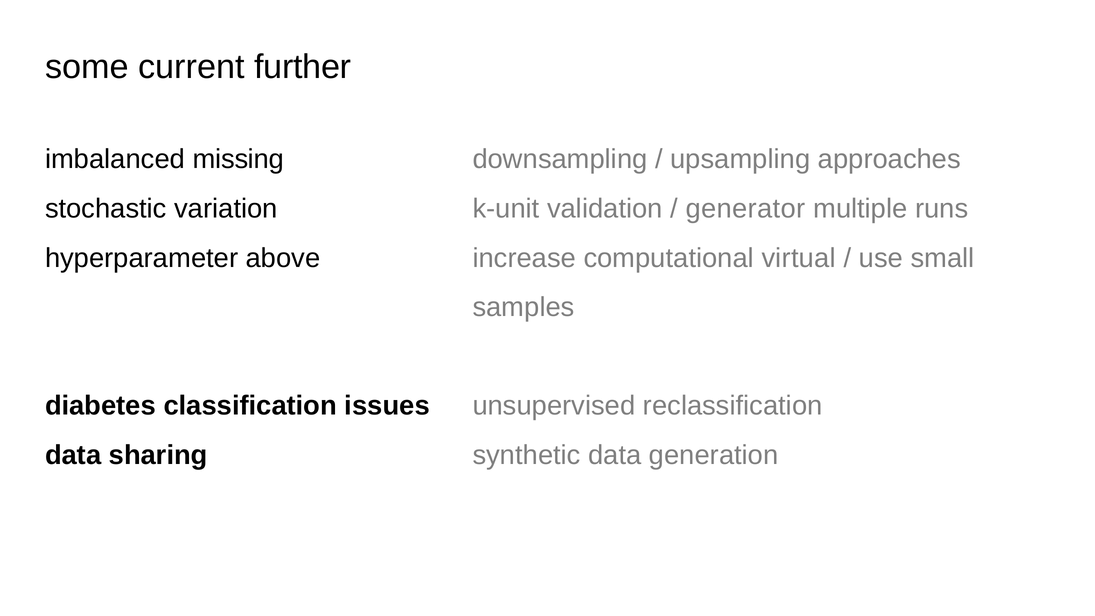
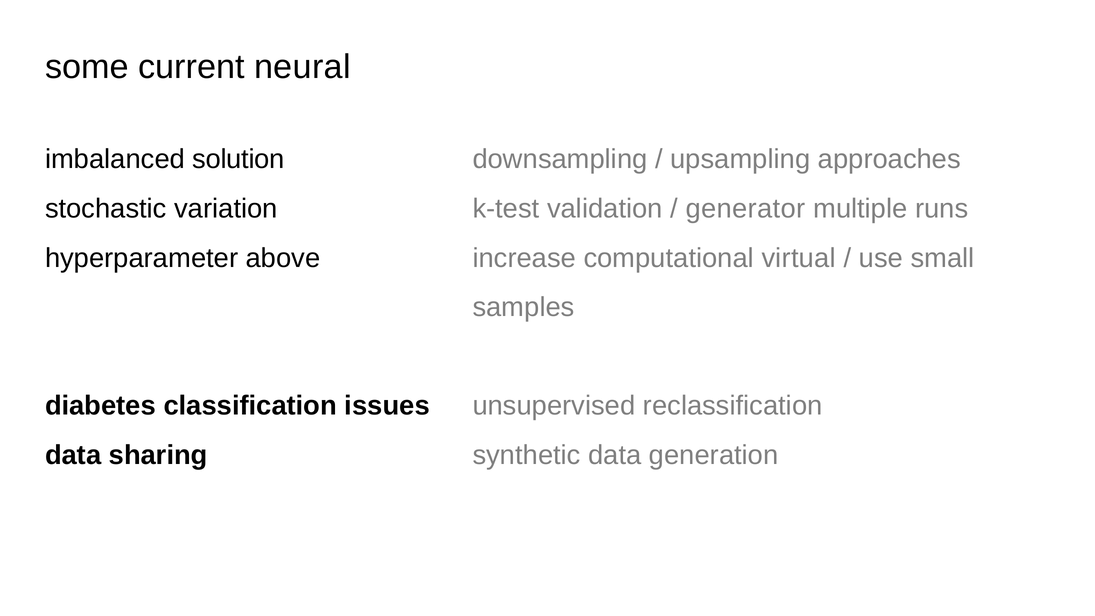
further: further -> neural
missing: missing -> solution
k-unit: k-unit -> k-test
